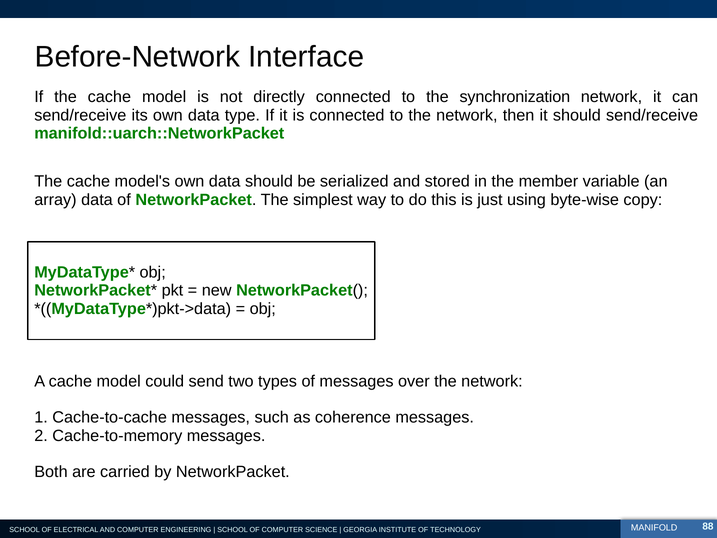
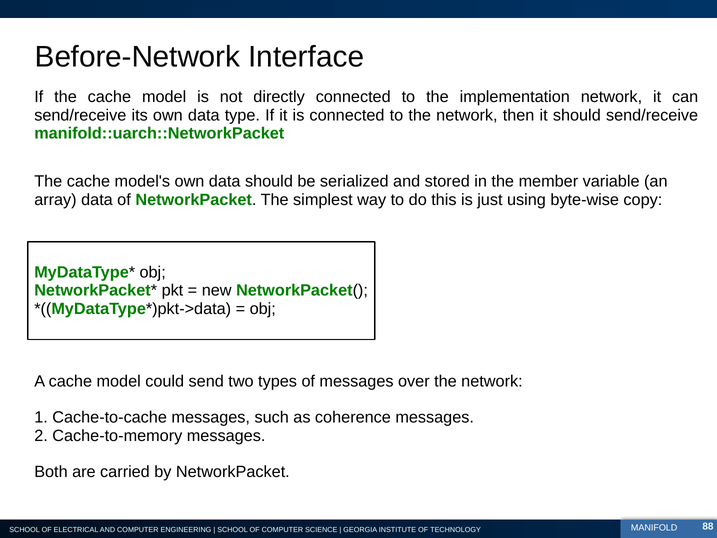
synchronization: synchronization -> implementation
